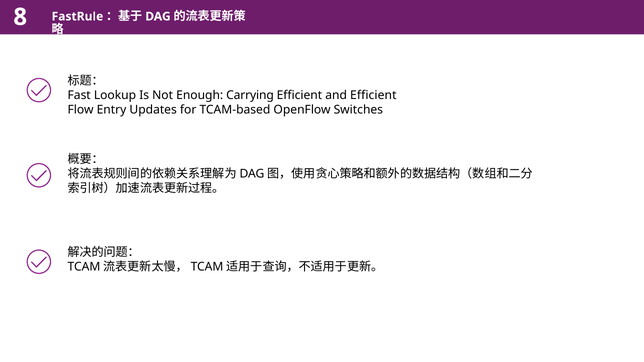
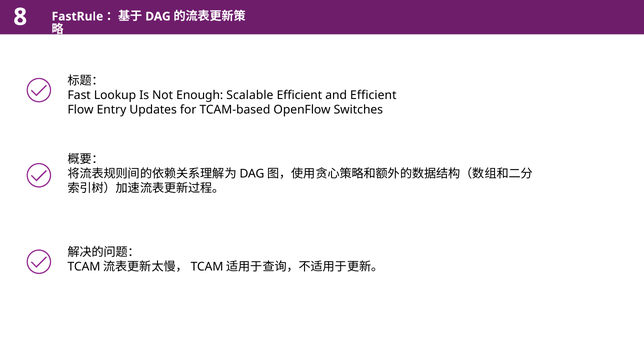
Carrying: Carrying -> Scalable
